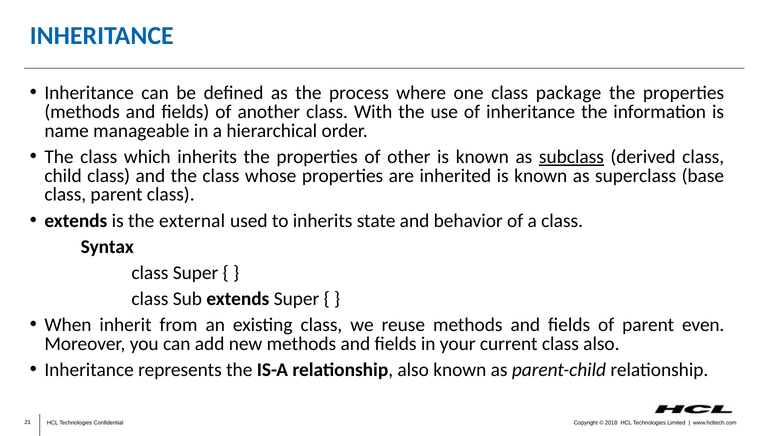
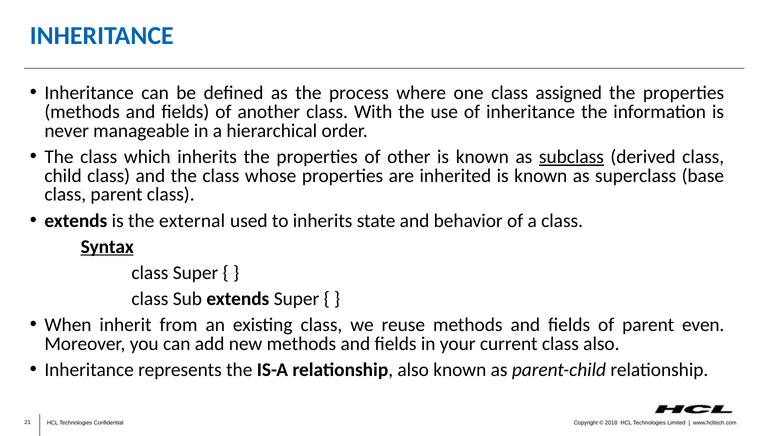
package: package -> assigned
name: name -> never
Syntax underline: none -> present
